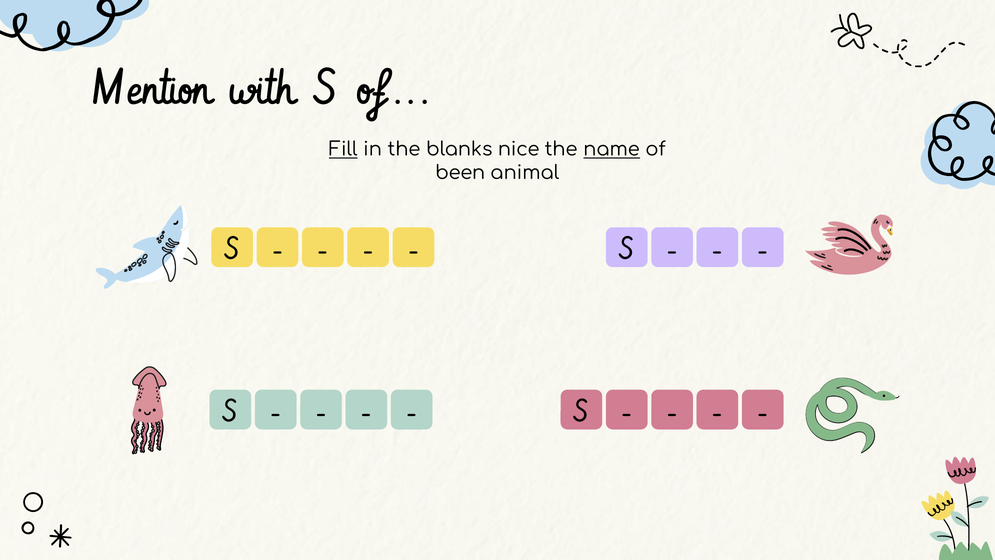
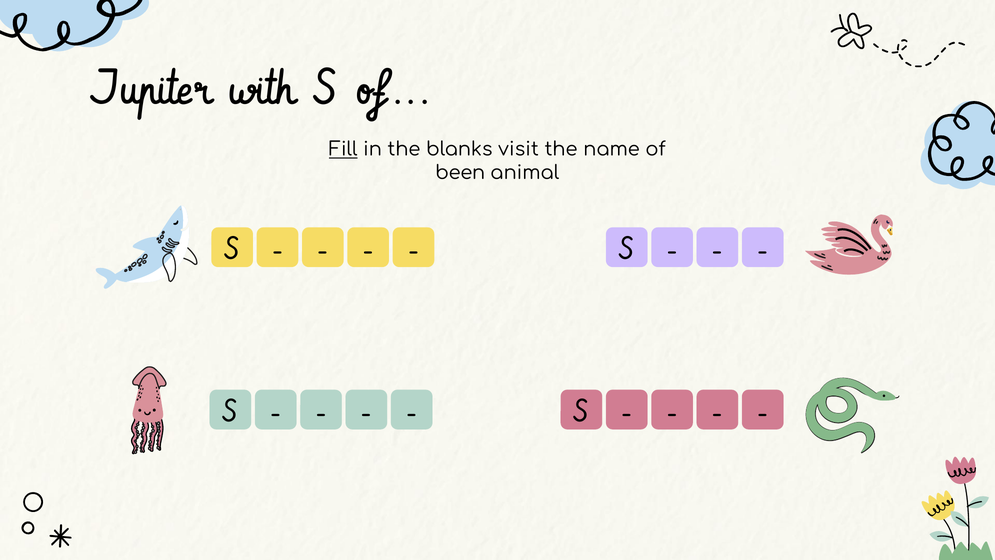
Mention: Mention -> Jupiter
nice: nice -> visit
name underline: present -> none
